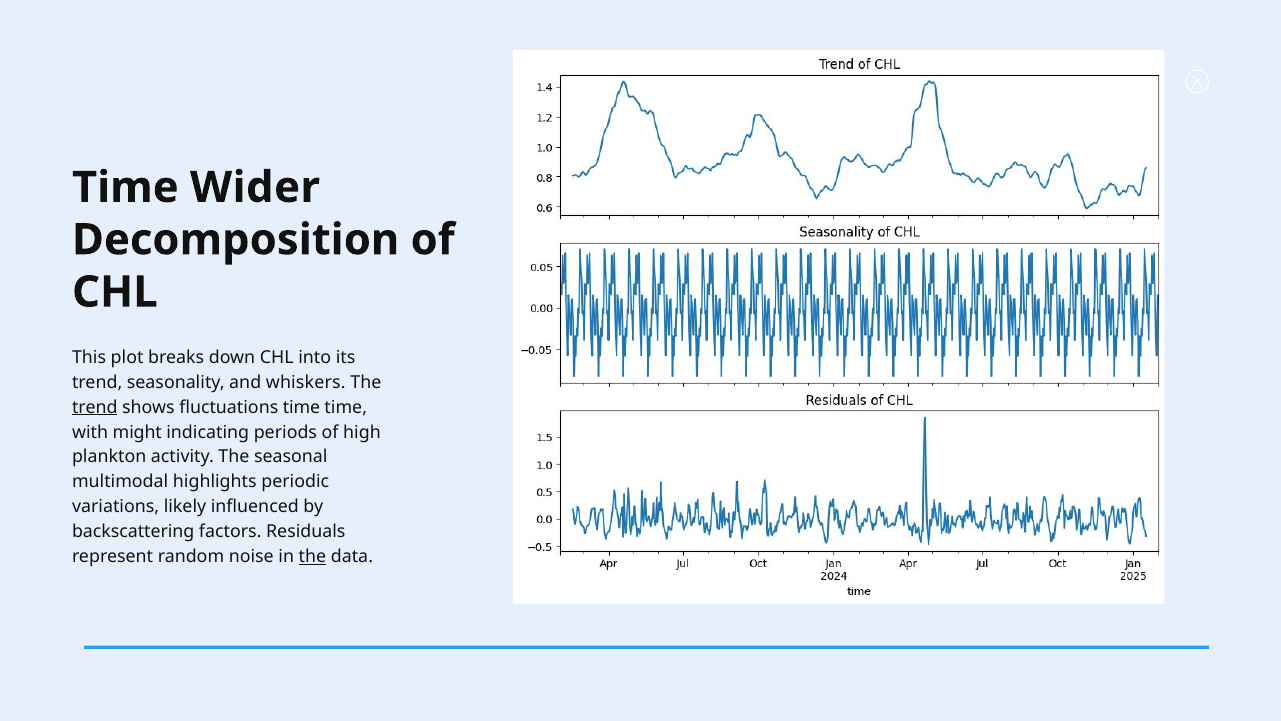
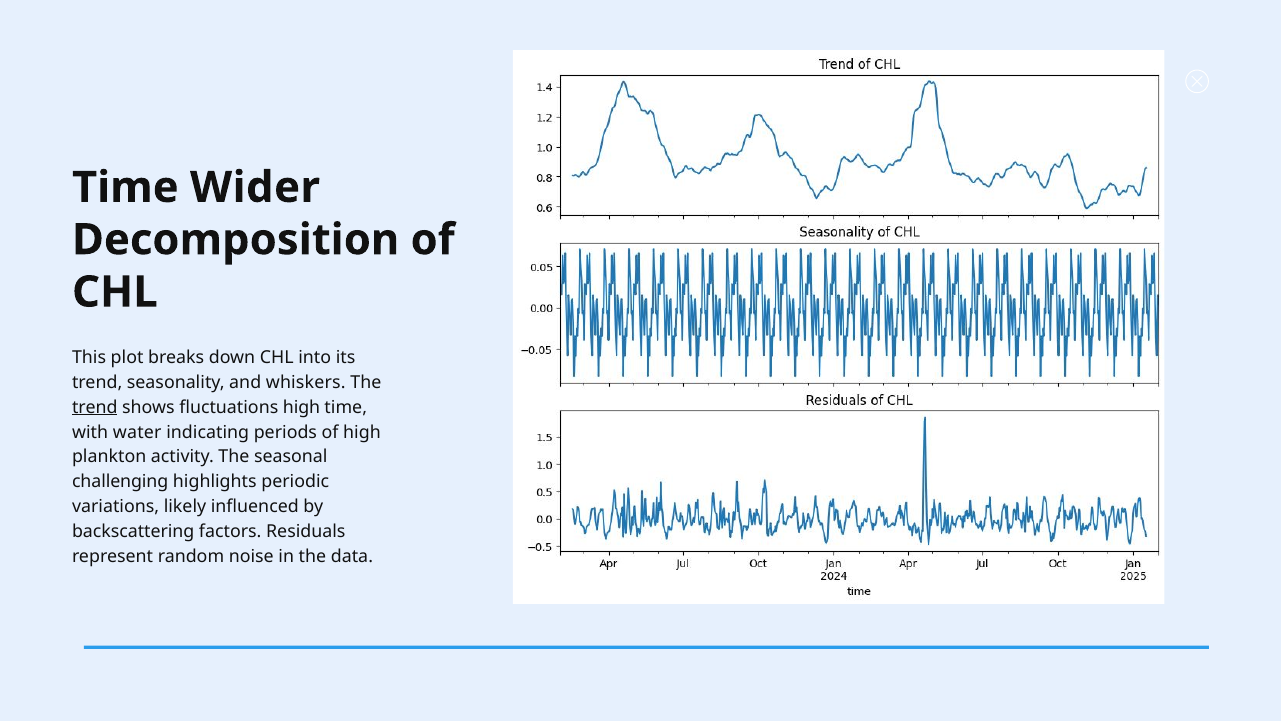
fluctuations time: time -> high
might: might -> water
multimodal: multimodal -> challenging
the at (312, 556) underline: present -> none
